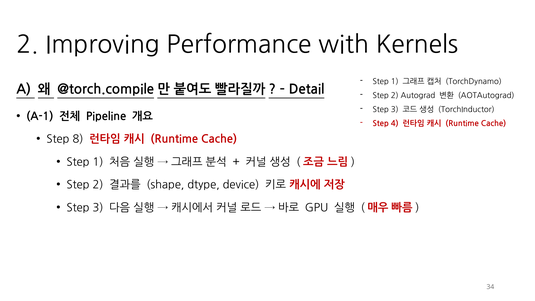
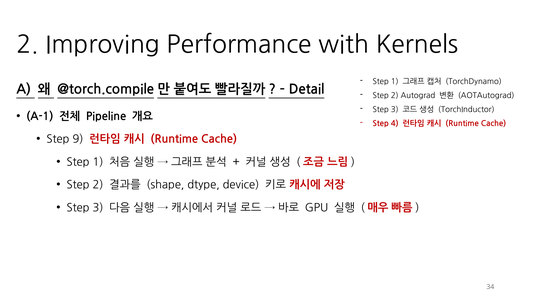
8: 8 -> 9
